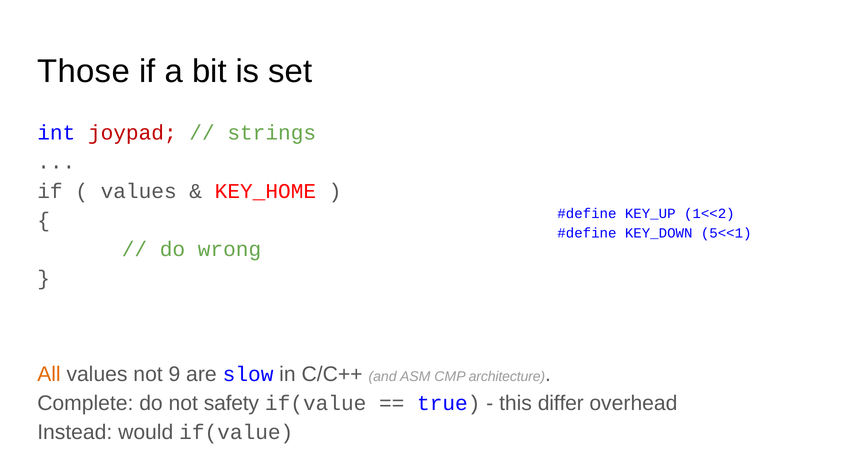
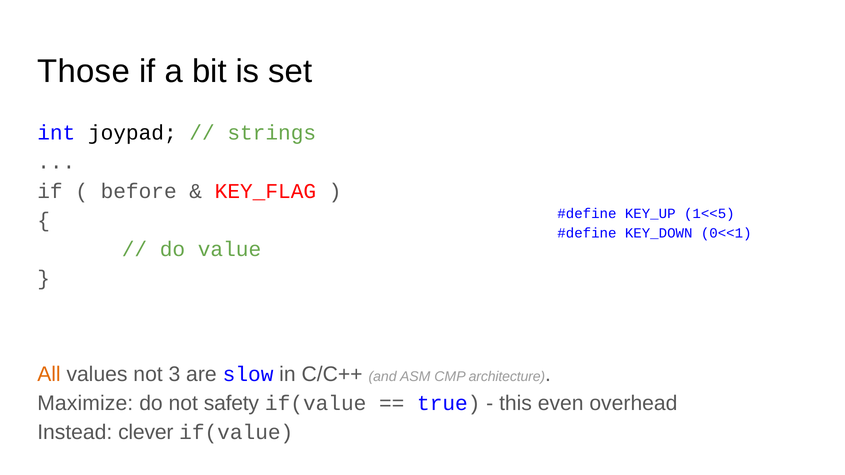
joypad colour: red -> black
values at (139, 191): values -> before
KEY_HOME: KEY_HOME -> KEY_FLAG
1<<2: 1<<2 -> 1<<5
5<<1: 5<<1 -> 0<<1
wrong: wrong -> value
9: 9 -> 3
Complete: Complete -> Maximize
differ: differ -> even
would: would -> clever
